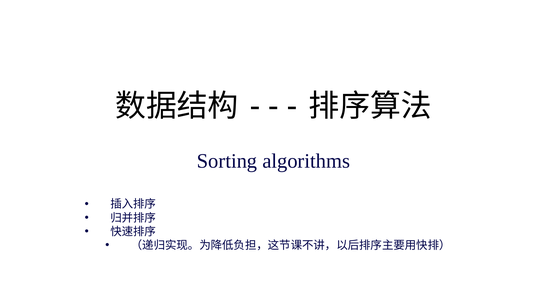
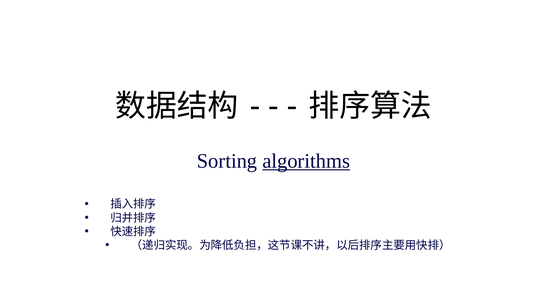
algorithms underline: none -> present
